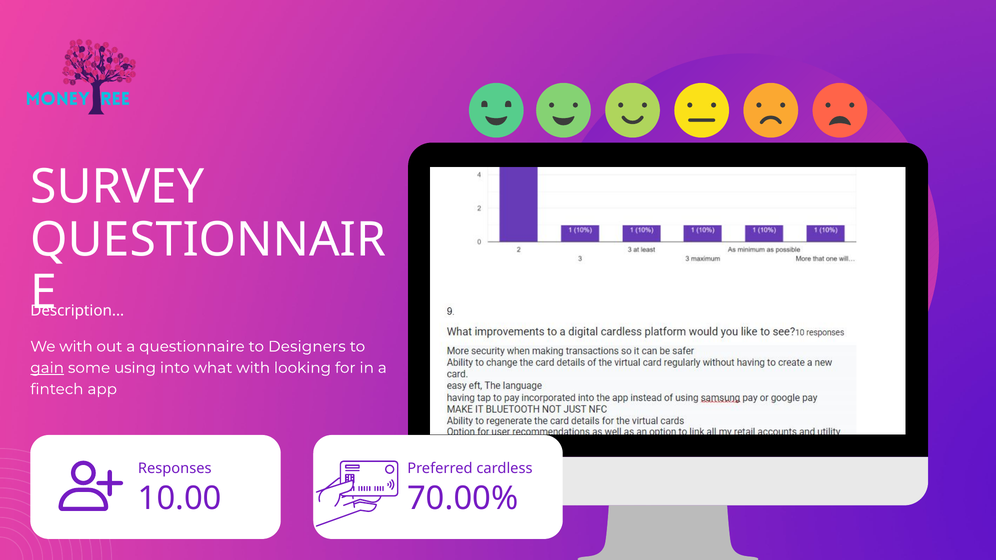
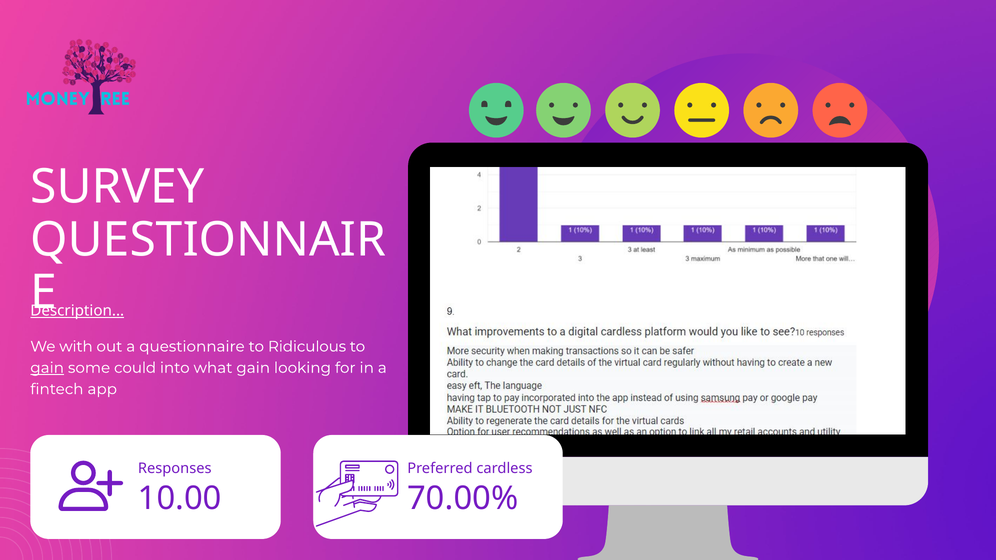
Description underline: none -> present
Designers: Designers -> Ridiculous
using: using -> could
what with: with -> gain
